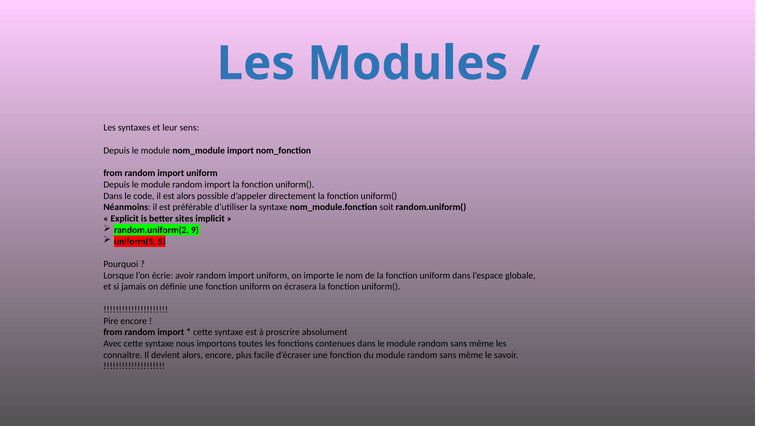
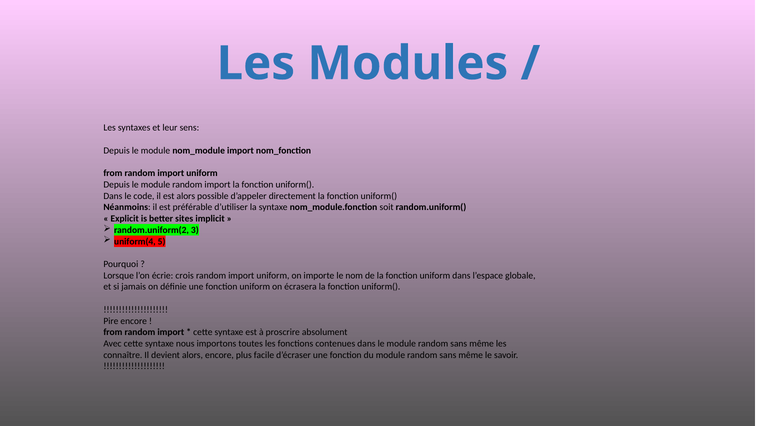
9: 9 -> 3
uniform(5: uniform(5 -> uniform(4
avoir: avoir -> crois
